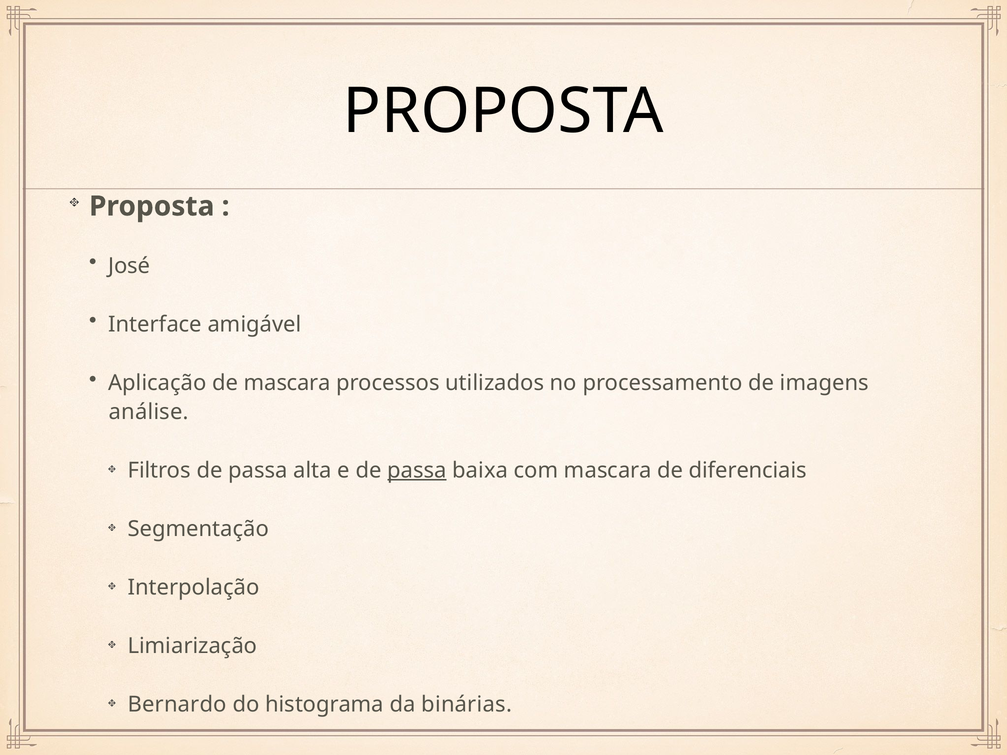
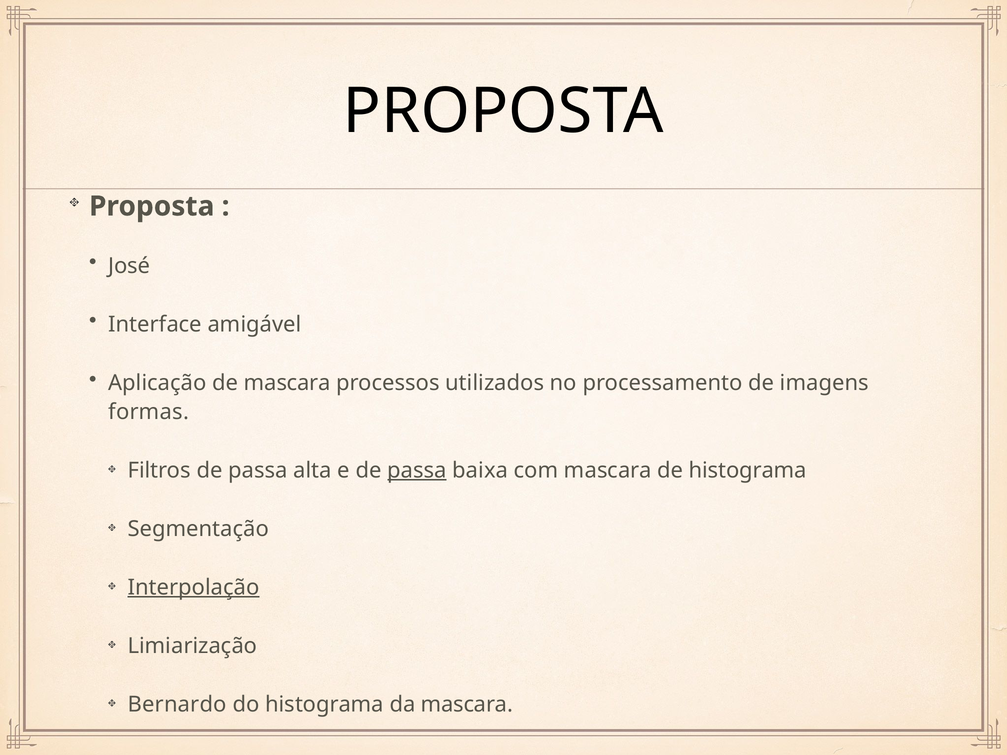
análise: análise -> formas
de diferenciais: diferenciais -> histograma
Interpolação underline: none -> present
da binárias: binárias -> mascara
